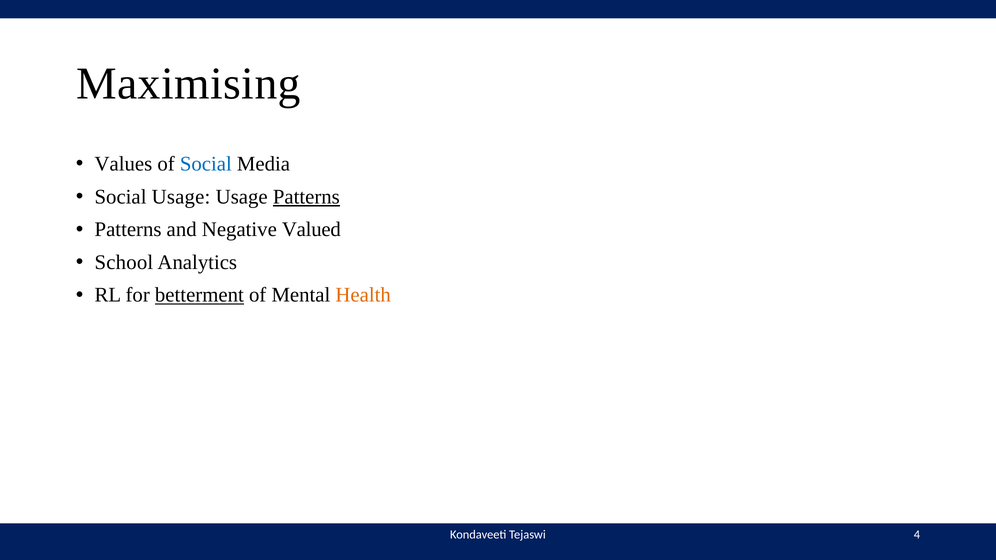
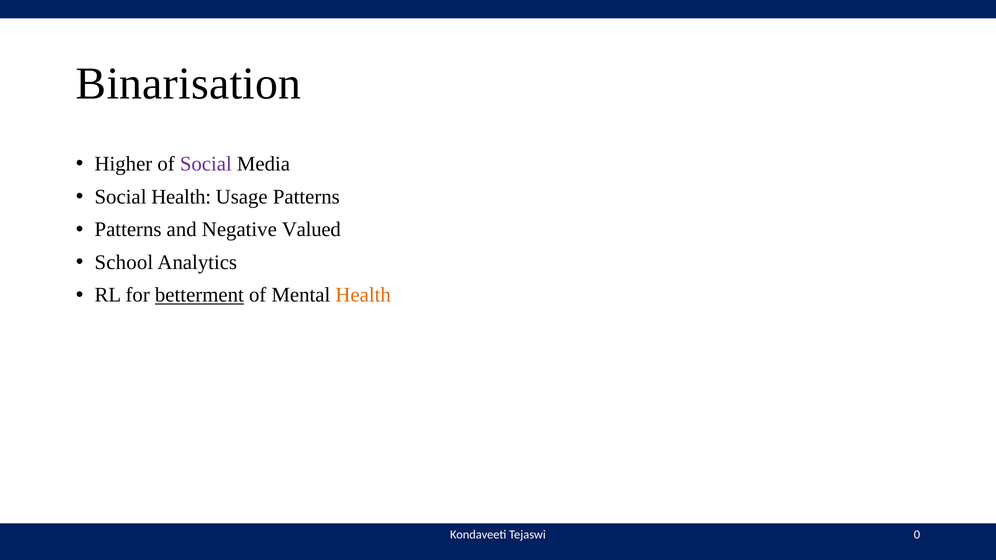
Maximising: Maximising -> Binarisation
Values: Values -> Higher
Social at (206, 164) colour: blue -> purple
Social Usage: Usage -> Health
Patterns at (306, 197) underline: present -> none
4: 4 -> 0
